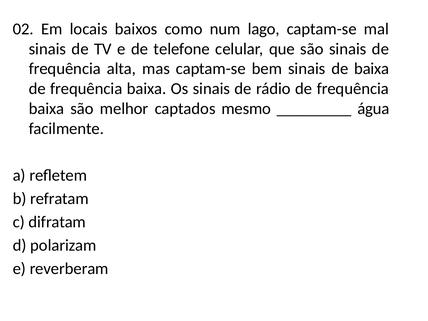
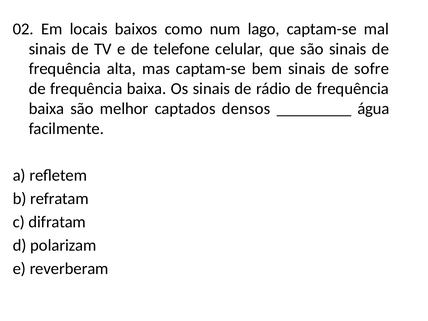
de baixa: baixa -> sofre
mesmo: mesmo -> densos
